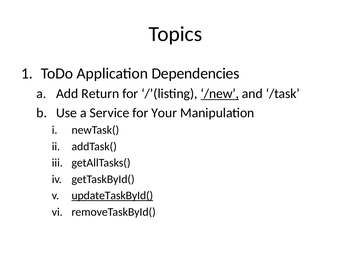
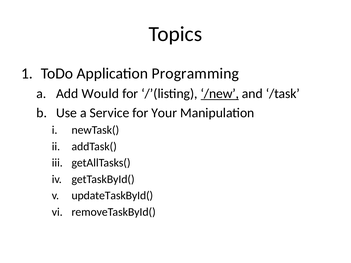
Dependencies: Dependencies -> Programming
Return: Return -> Would
updateTaskById( underline: present -> none
